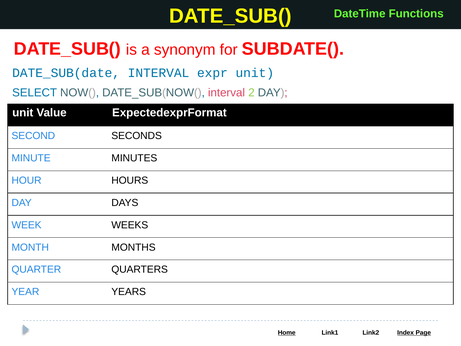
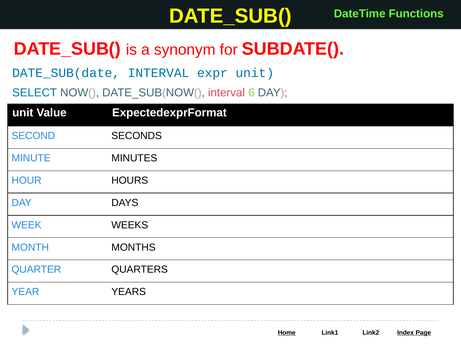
2: 2 -> 6
